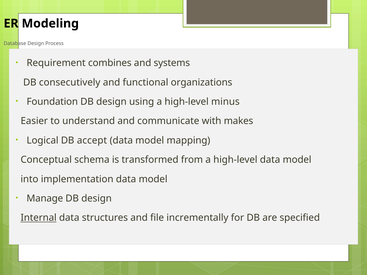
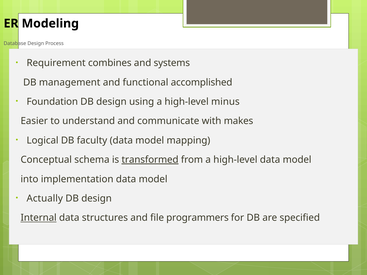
consecutively: consecutively -> management
organizations: organizations -> accomplished
accept: accept -> faculty
transformed underline: none -> present
Manage: Manage -> Actually
incrementally: incrementally -> programmers
